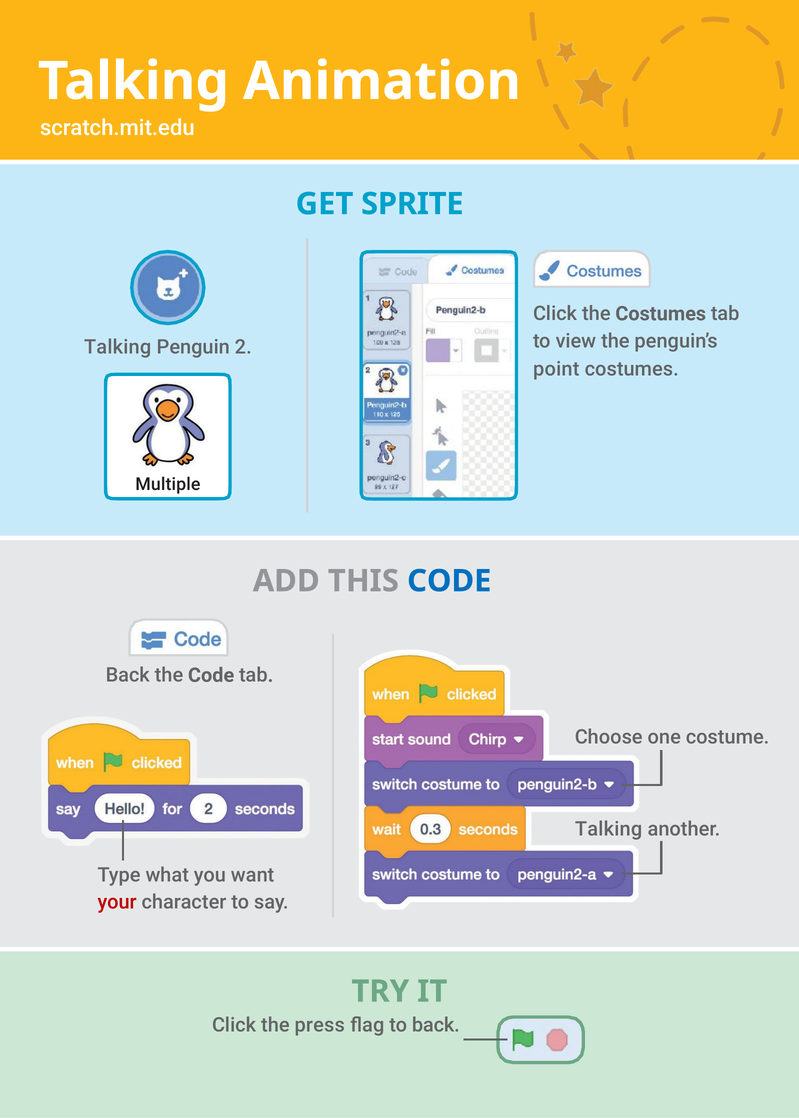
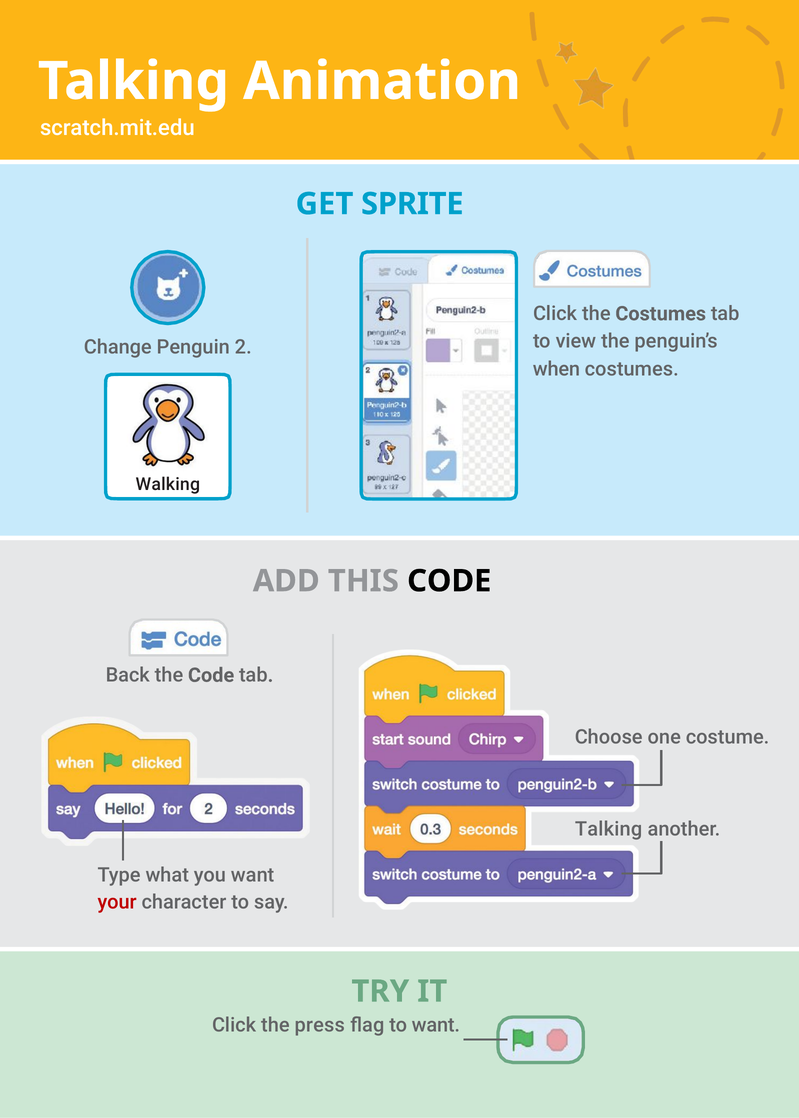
Talking at (118, 347): Talking -> Change
point: point -> when
Multiple: Multiple -> Walking
CODE at (449, 581) colour: blue -> black
to back: back -> want
